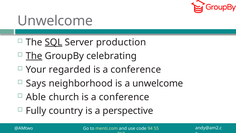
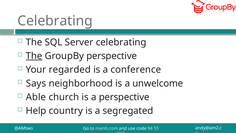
Unwelcome at (55, 21): Unwelcome -> Celebrating
SQL underline: present -> none
Server production: production -> celebrating
GroupBy celebrating: celebrating -> perspective
church is a conference: conference -> perspective
Fully: Fully -> Help
perspective: perspective -> segregated
